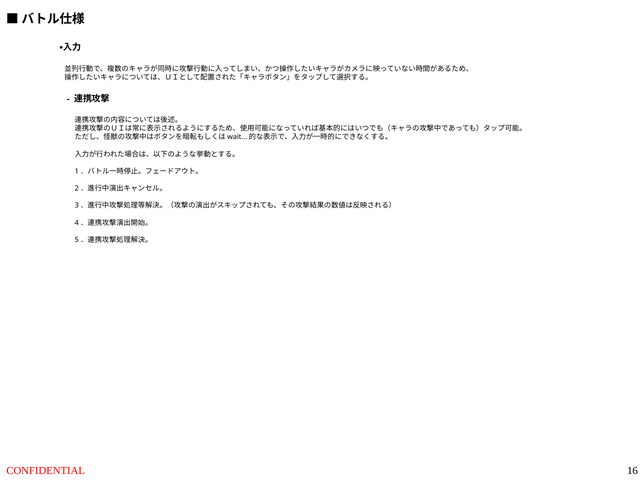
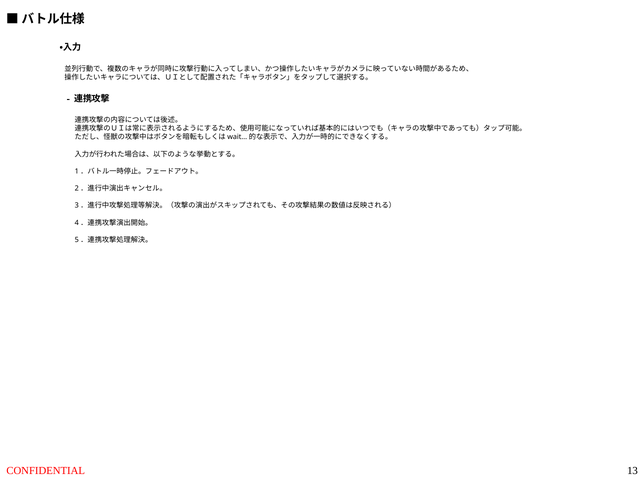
16: 16 -> 13
